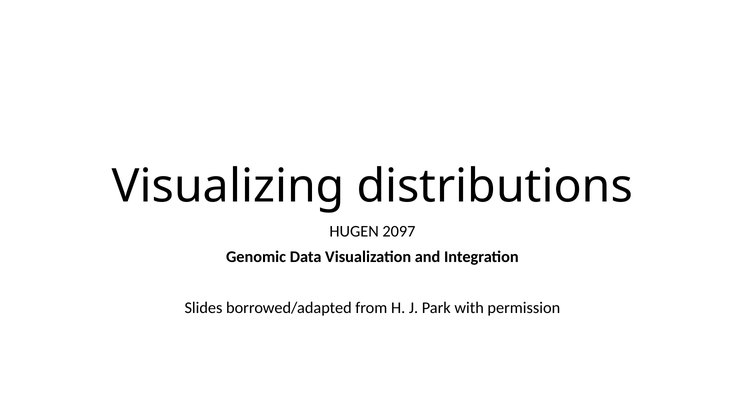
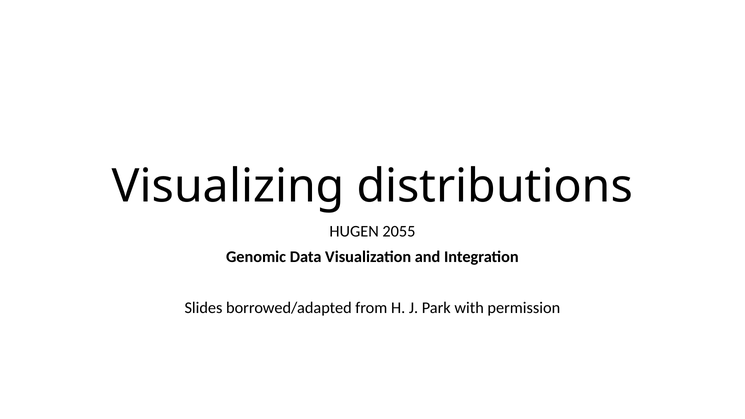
2097: 2097 -> 2055
